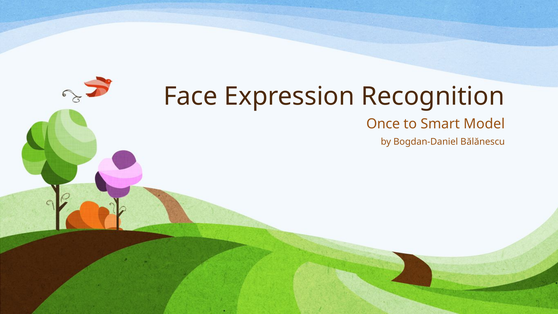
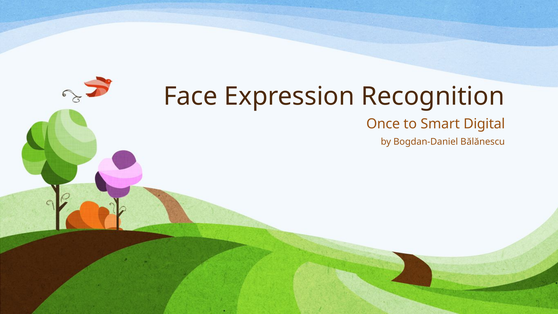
Model: Model -> Digital
